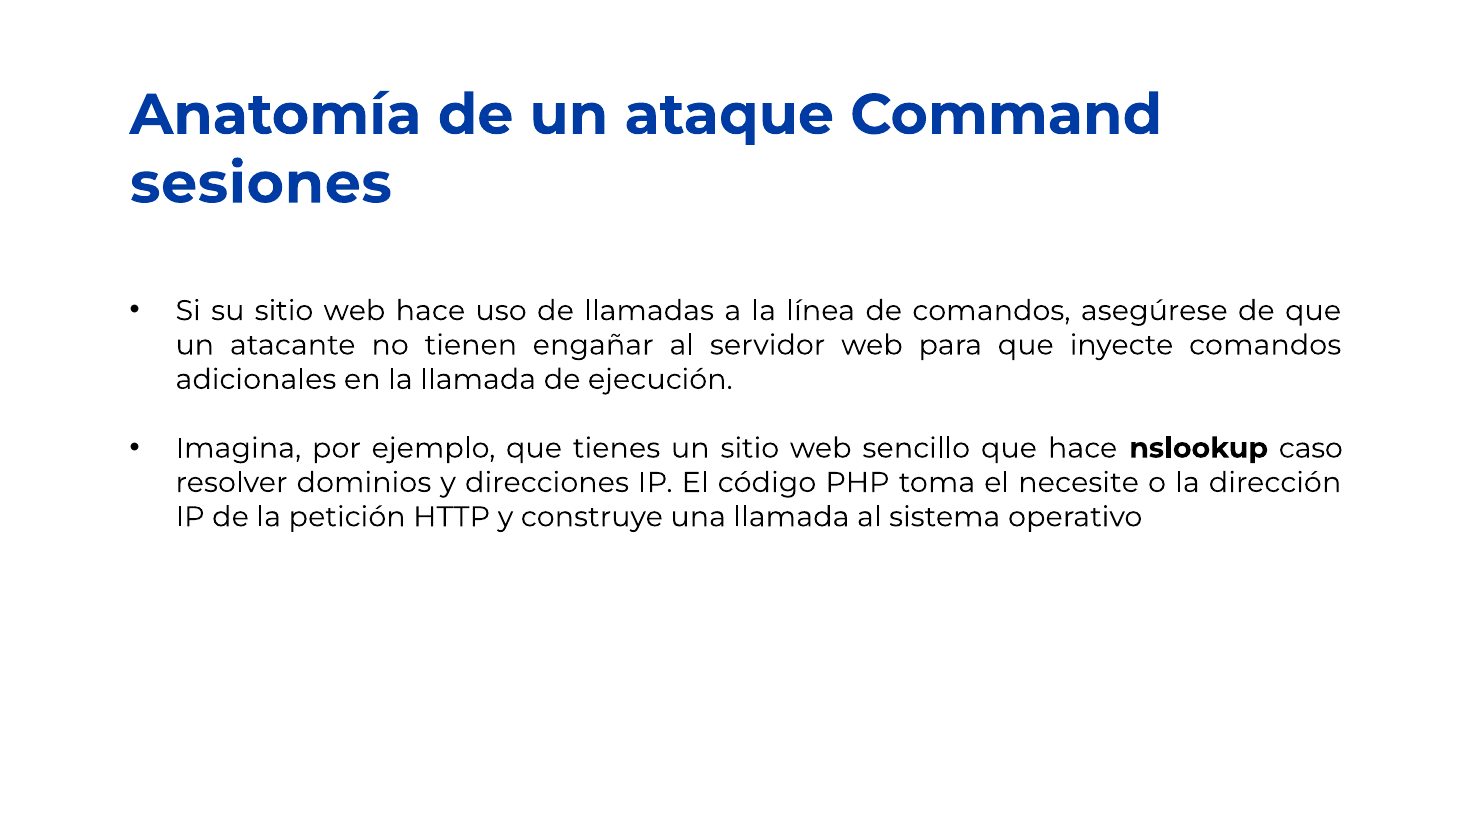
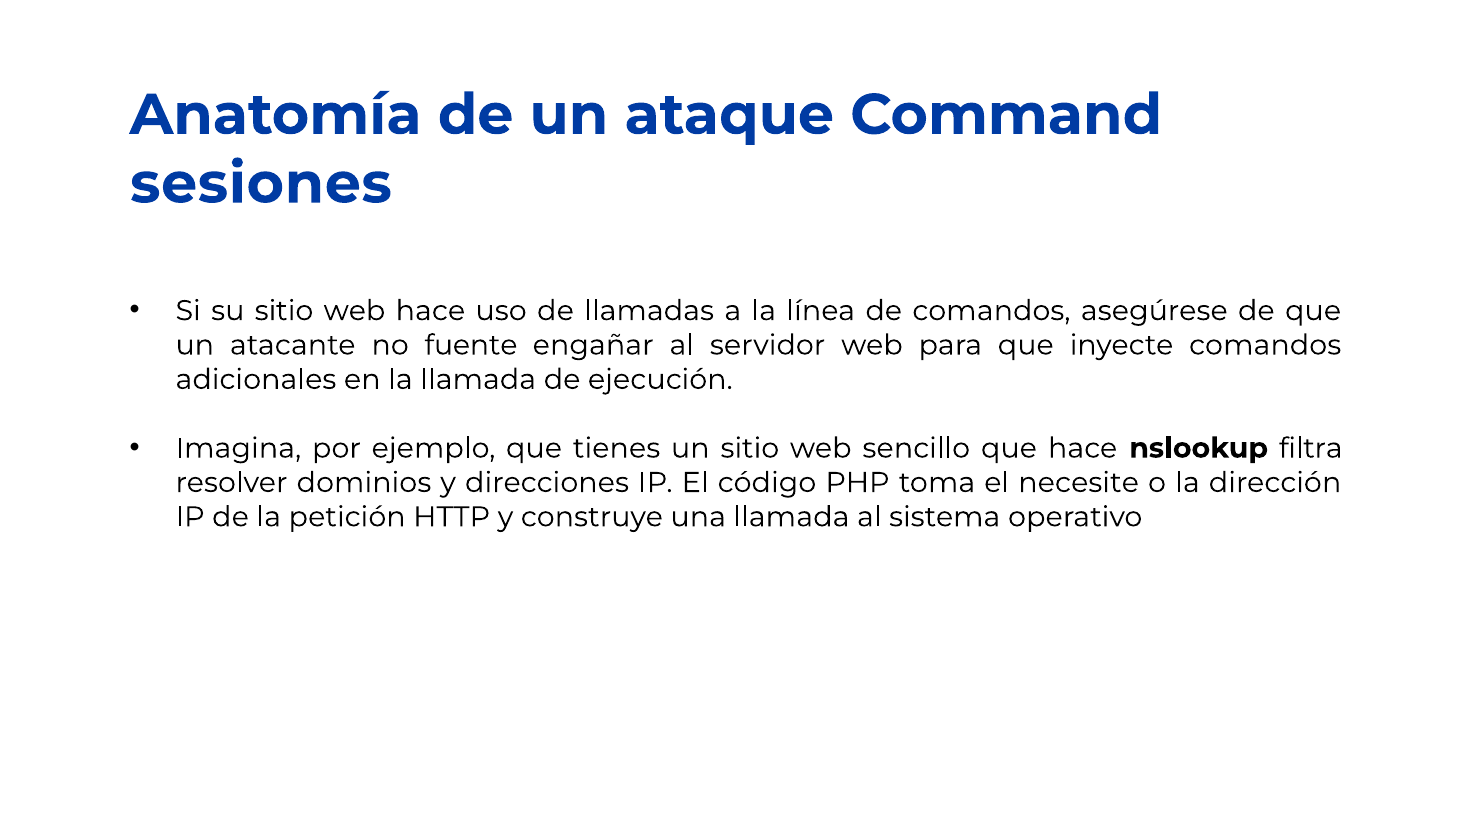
tienen: tienen -> fuente
caso: caso -> filtra
